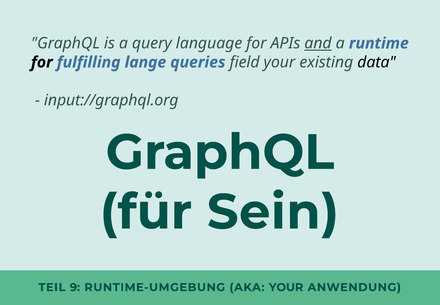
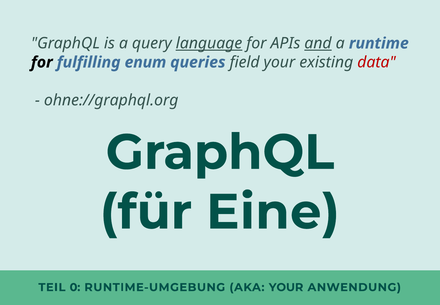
language underline: none -> present
lange: lange -> enum
data colour: black -> red
input://graphql.org: input://graphql.org -> ohne://graphql.org
Sein: Sein -> Eine
9: 9 -> 0
